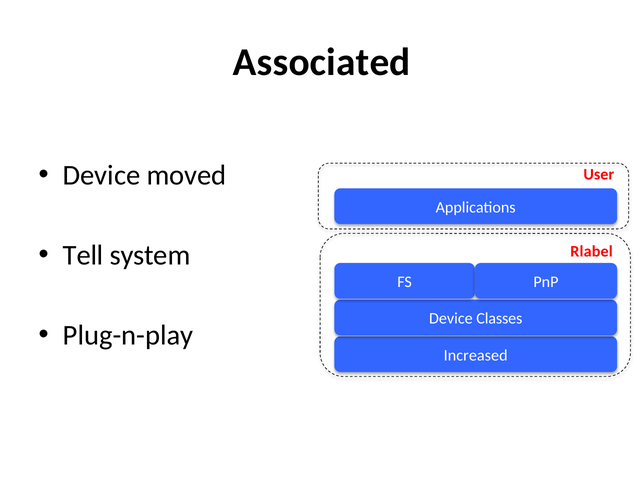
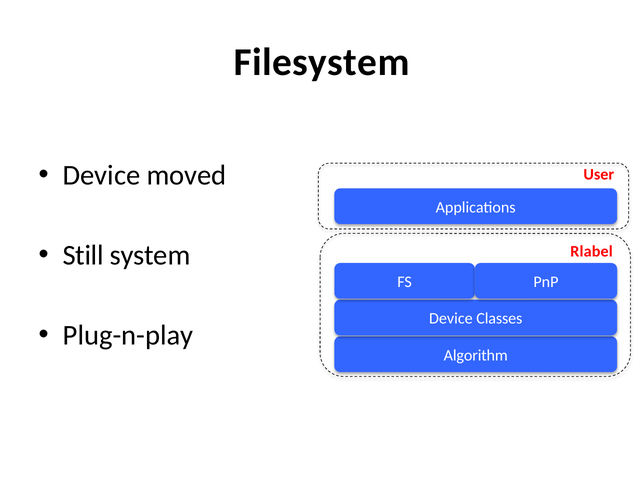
Associated: Associated -> Filesystem
Tell: Tell -> Still
Increased: Increased -> Algorithm
